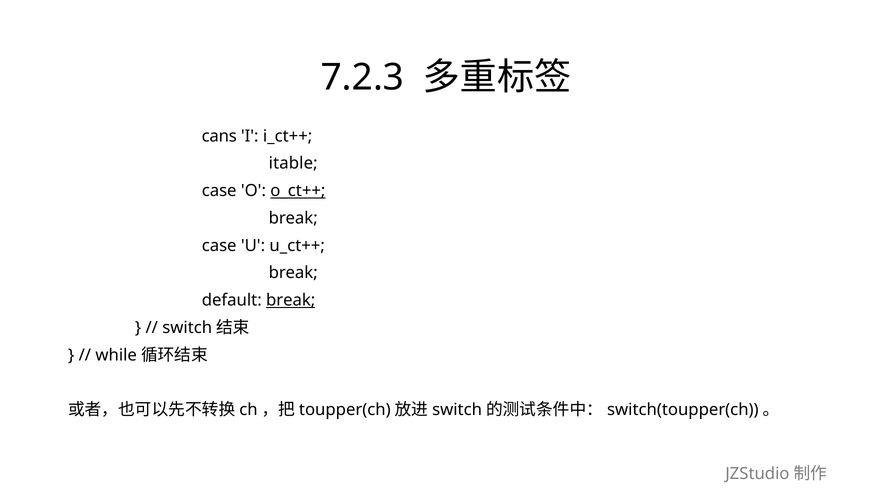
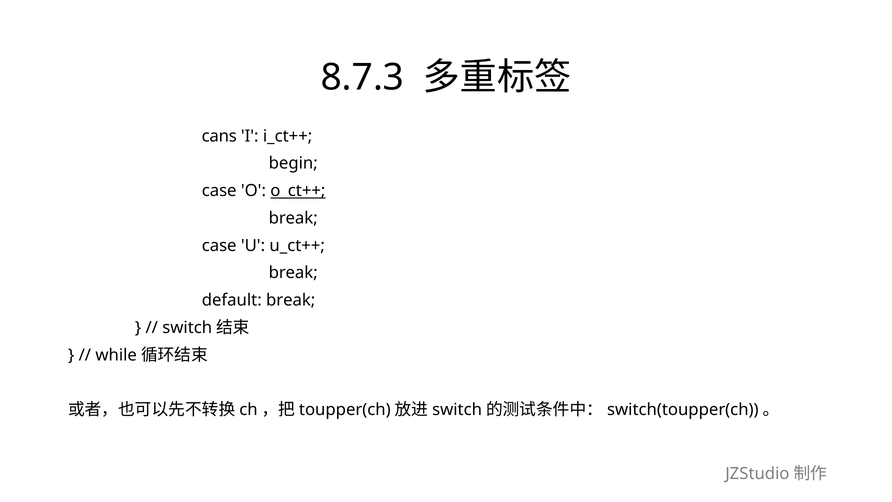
7.2.3: 7.2.3 -> 8.7.3
itable: itable -> begin
break at (291, 300) underline: present -> none
